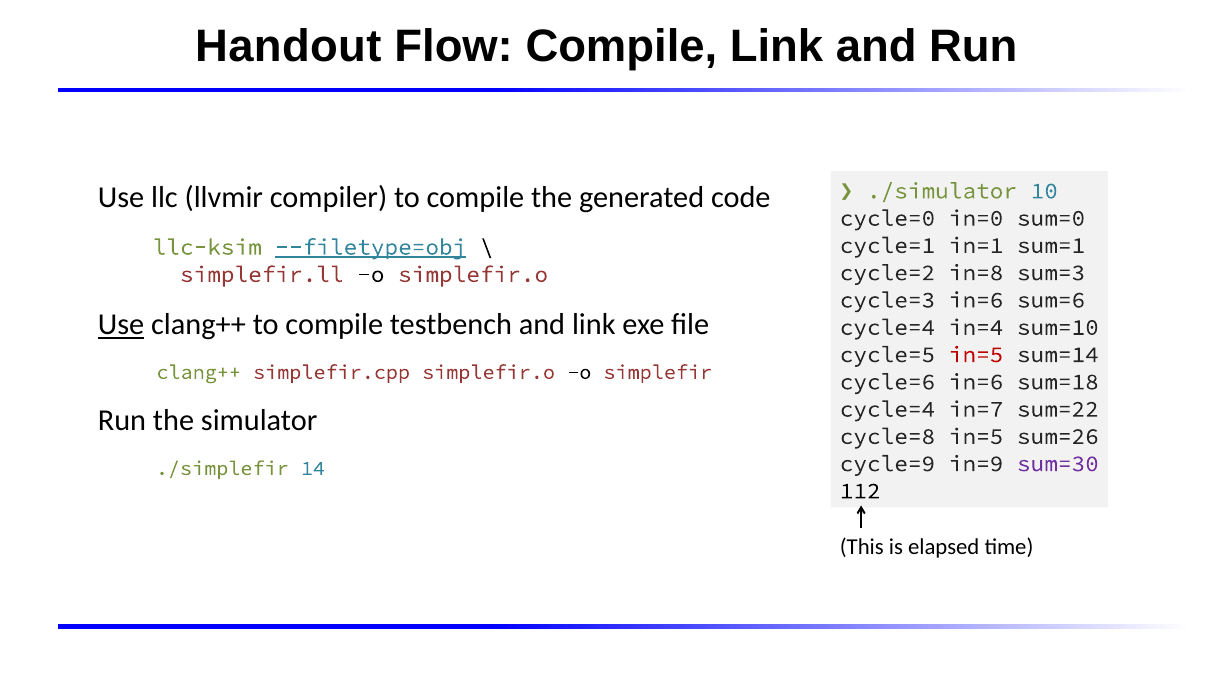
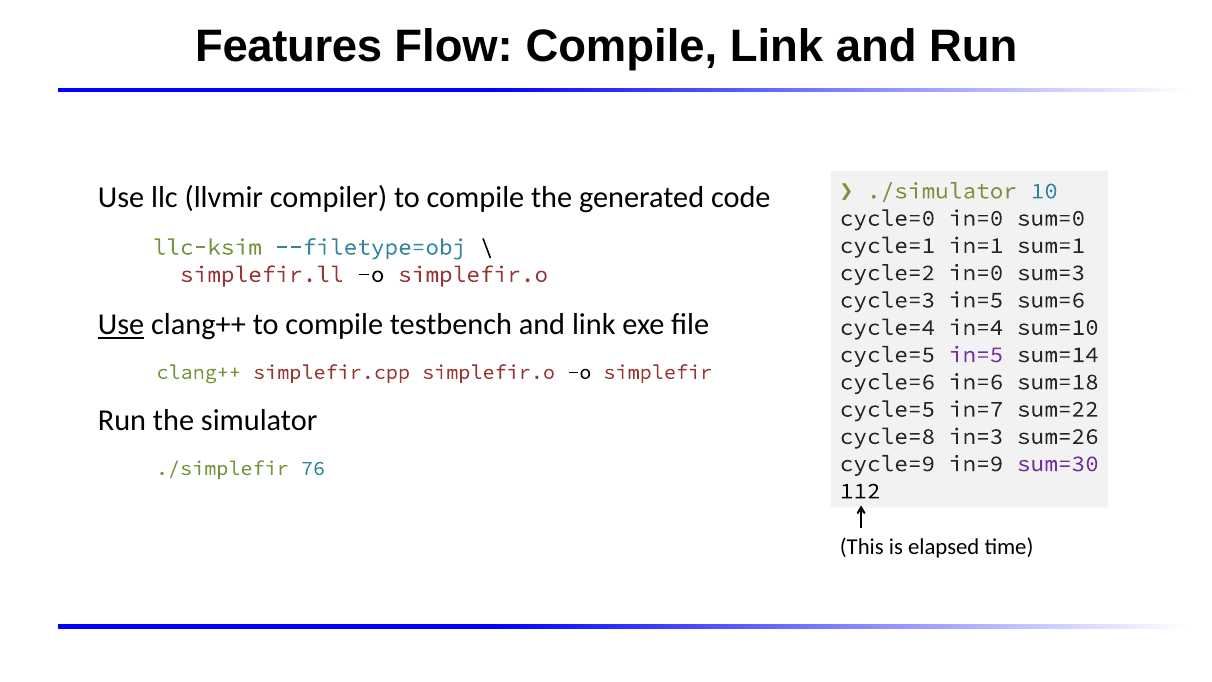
Handout: Handout -> Features
--filetype=obj underline: present -> none
cycle=2 in=8: in=8 -> in=0
cycle=3 in=6: in=6 -> in=5
in=5 at (976, 354) colour: red -> purple
cycle=4 at (887, 409): cycle=4 -> cycle=5
cycle=8 in=5: in=5 -> in=3
14: 14 -> 76
